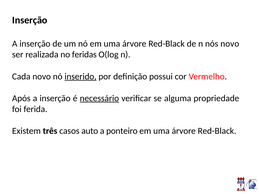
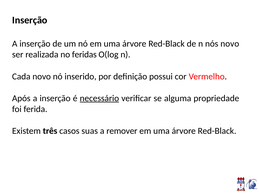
inserido underline: present -> none
auto: auto -> suas
ponteiro: ponteiro -> remover
